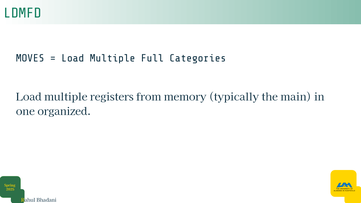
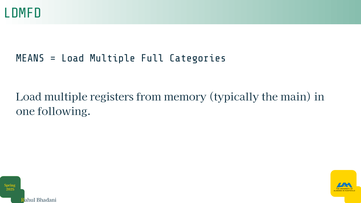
MOVES: MOVES -> MEANS
organized: organized -> following
